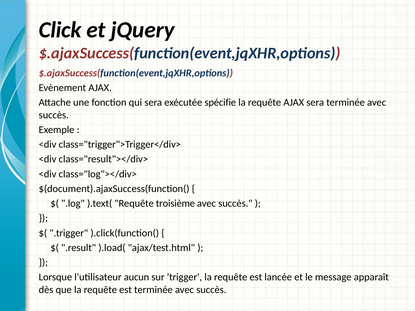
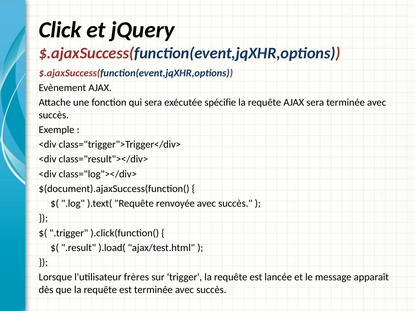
troisième: troisième -> renvoyée
aucun: aucun -> frères
